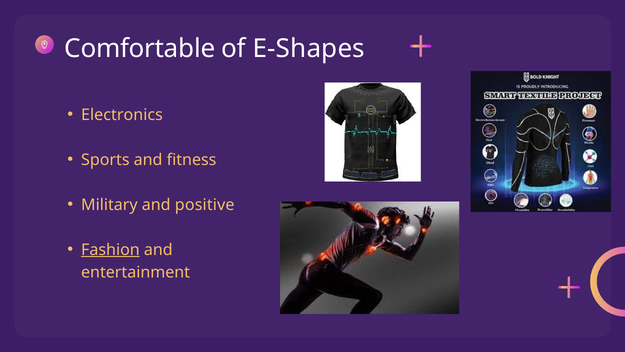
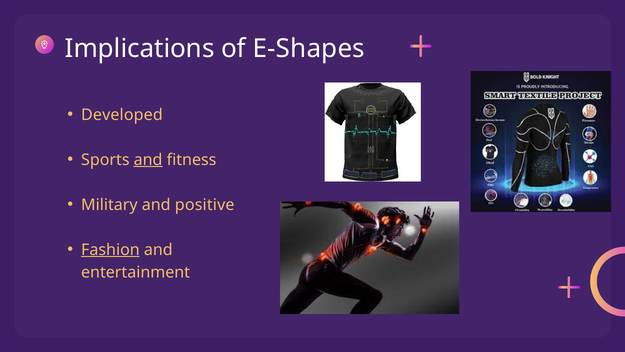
Comfortable: Comfortable -> Implications
Electronics: Electronics -> Developed
and at (148, 160) underline: none -> present
